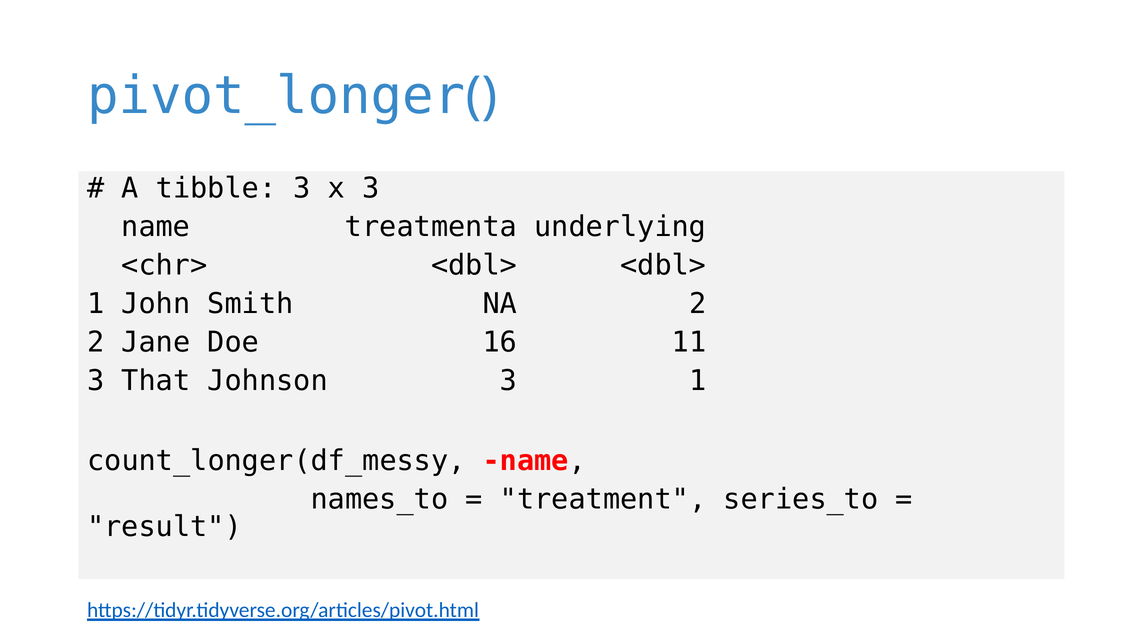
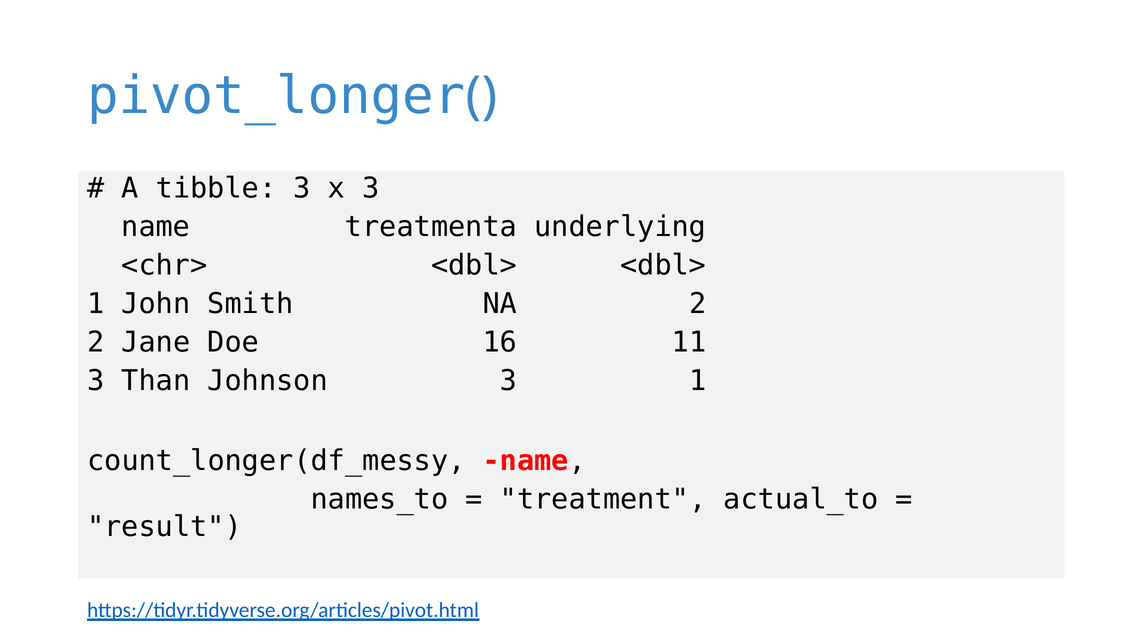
That: That -> Than
series_to: series_to -> actual_to
